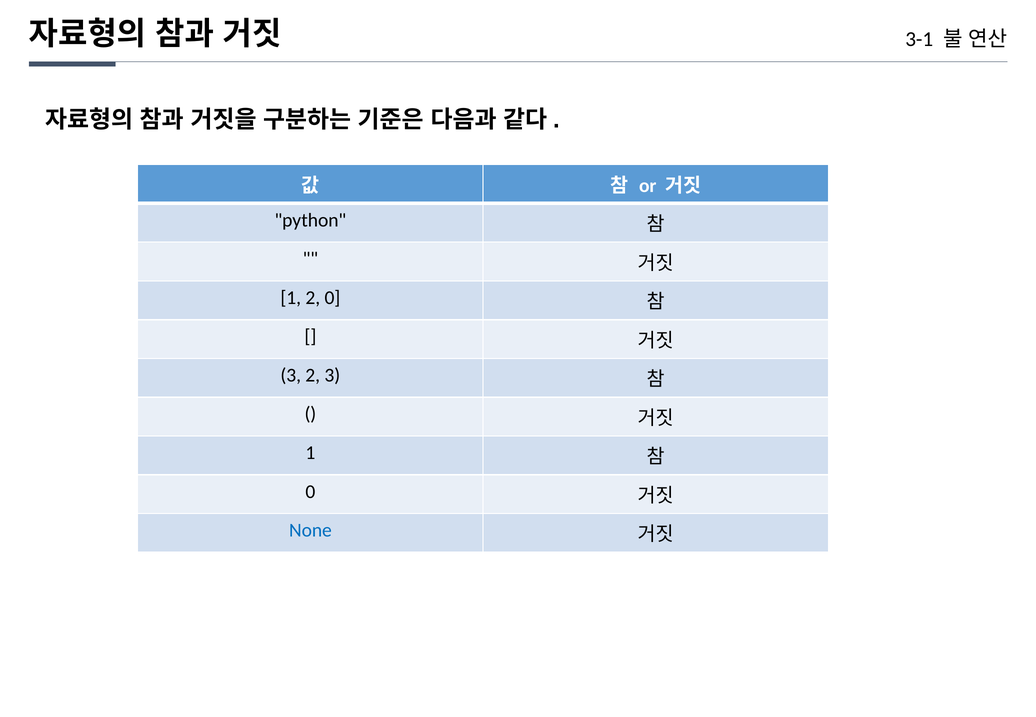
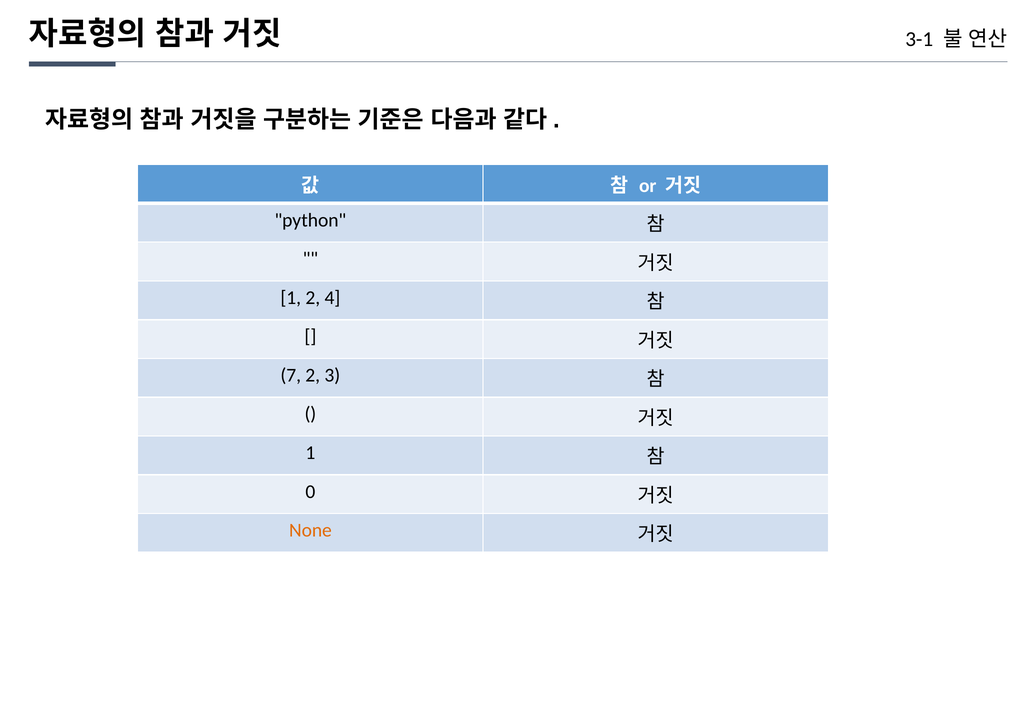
2 0: 0 -> 4
3 at (291, 375): 3 -> 7
None colour: blue -> orange
